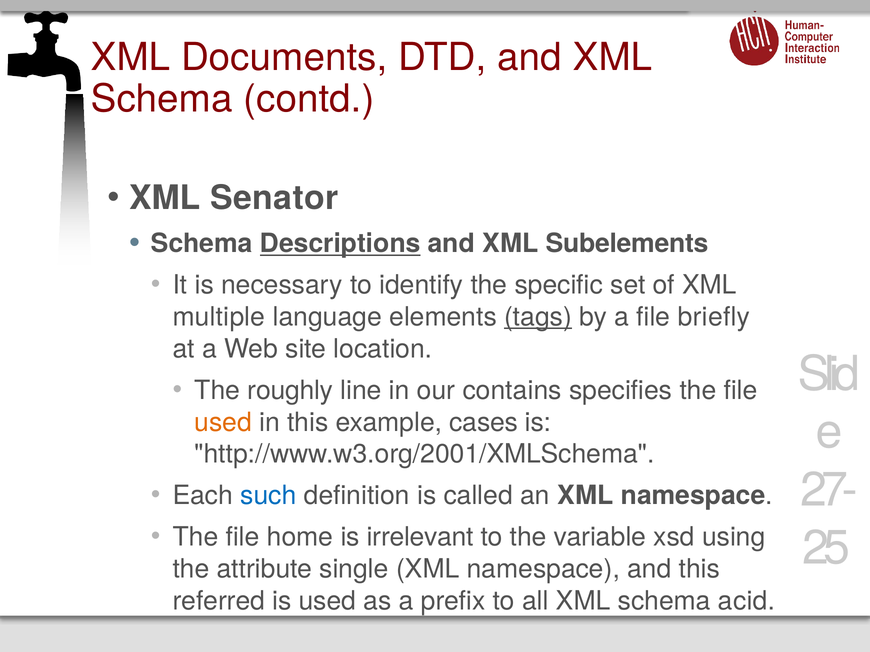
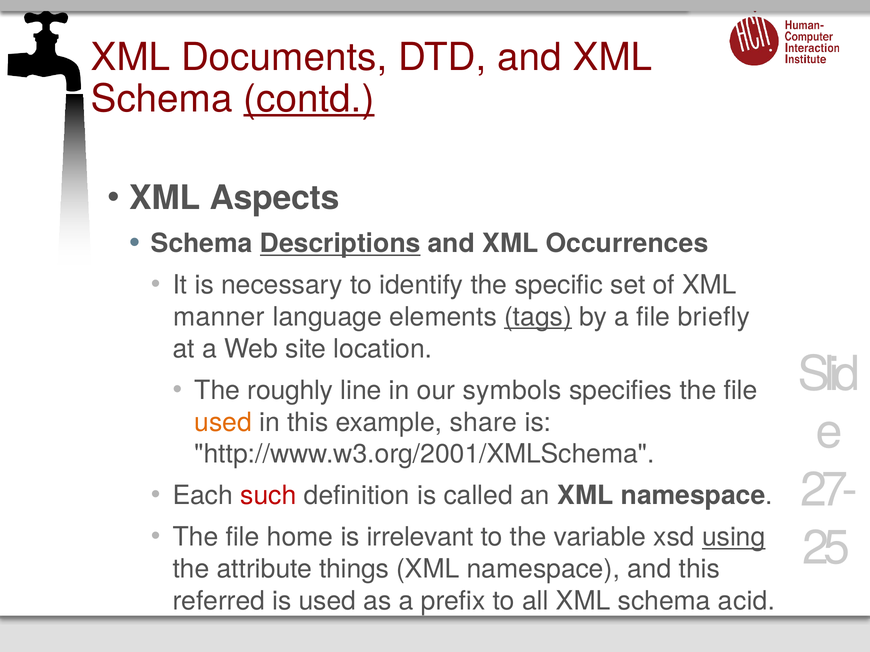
contd underline: none -> present
Senator: Senator -> Aspects
Subelements: Subelements -> Occurrences
multiple: multiple -> manner
contains: contains -> symbols
cases: cases -> share
such colour: blue -> red
using underline: none -> present
single: single -> things
